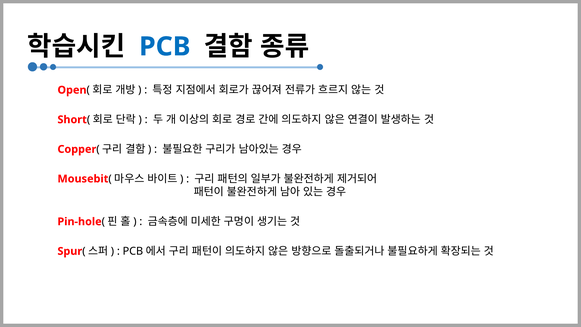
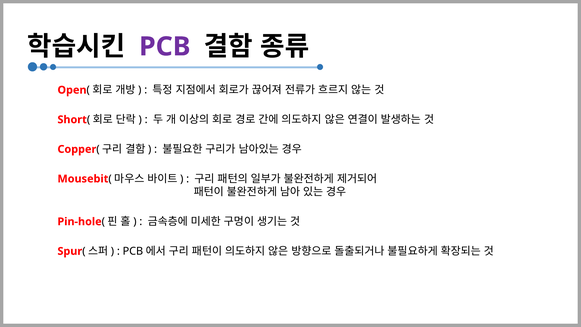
PCB colour: blue -> purple
